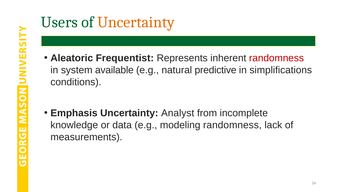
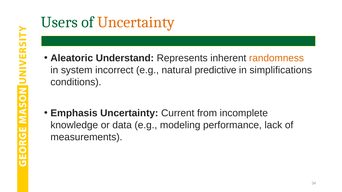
Frequentist: Frequentist -> Understand
randomness at (276, 58) colour: red -> orange
available: available -> incorrect
Analyst: Analyst -> Current
modeling randomness: randomness -> performance
